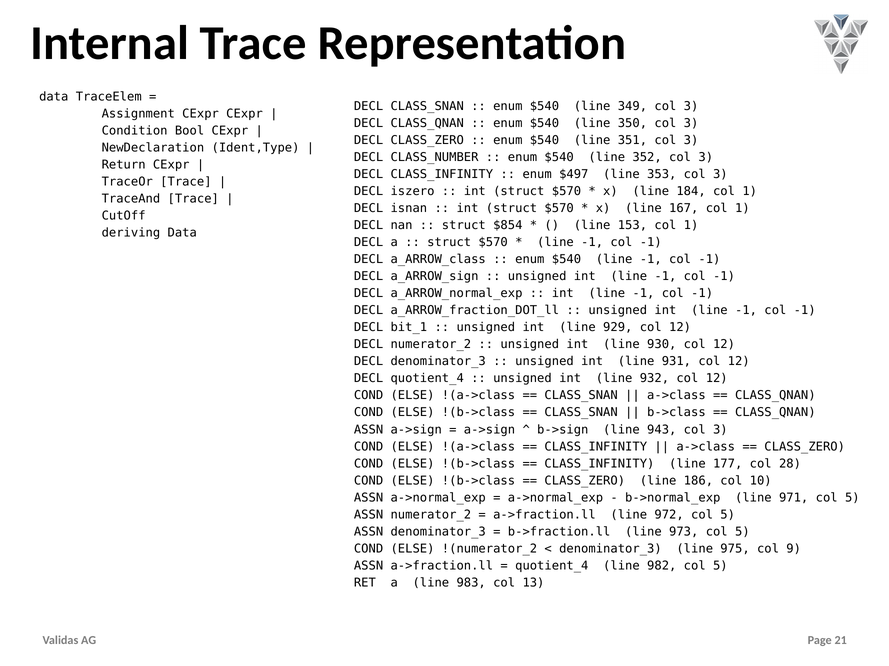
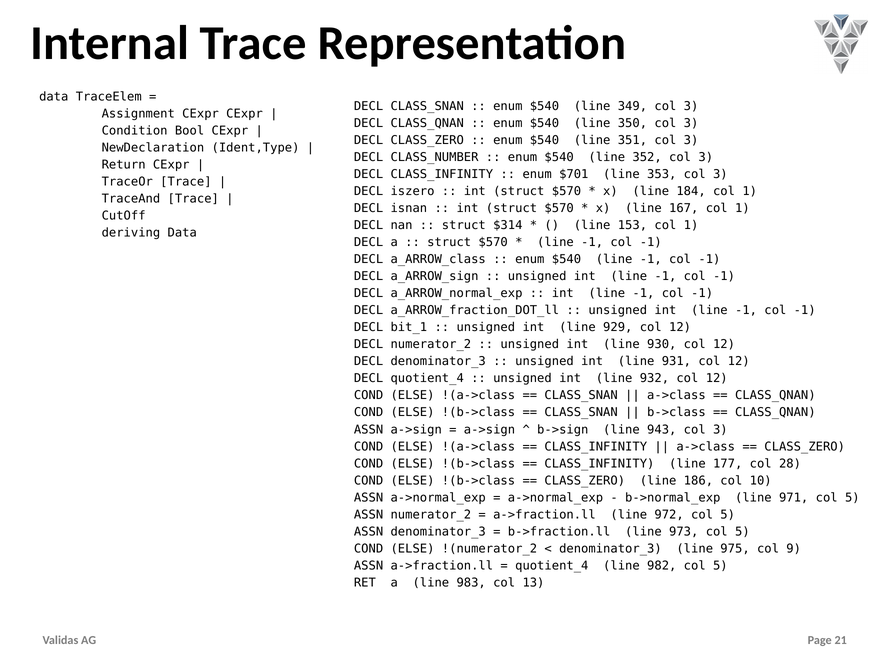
$497: $497 -> $701
$854: $854 -> $314
